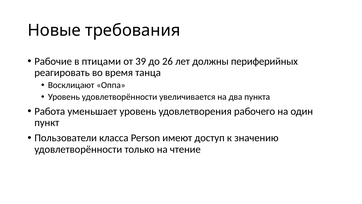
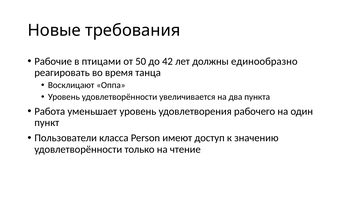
39: 39 -> 50
26: 26 -> 42
периферийных: периферийных -> единообразно
